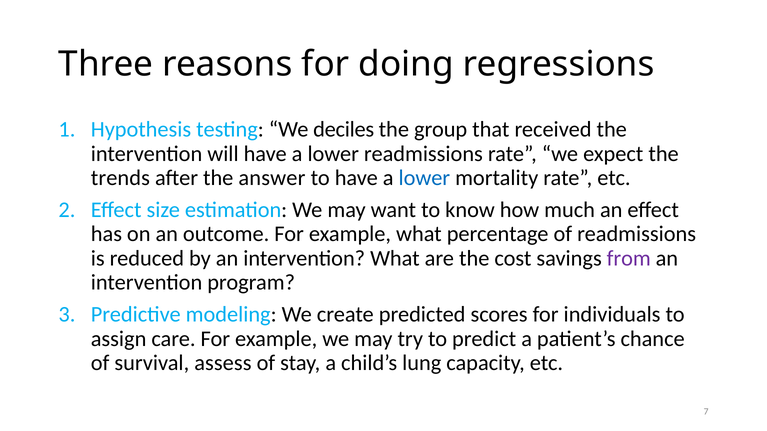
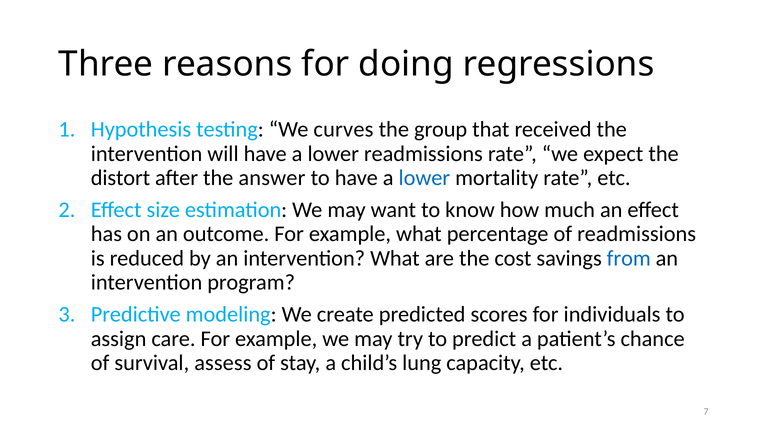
deciles: deciles -> curves
trends: trends -> distort
from colour: purple -> blue
